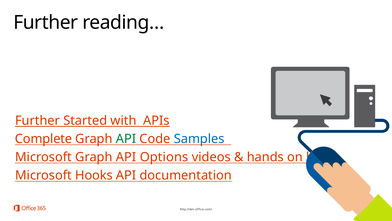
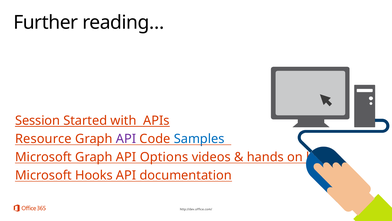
Further at (38, 120): Further -> Session
Complete: Complete -> Resource
API at (126, 139) colour: green -> purple
